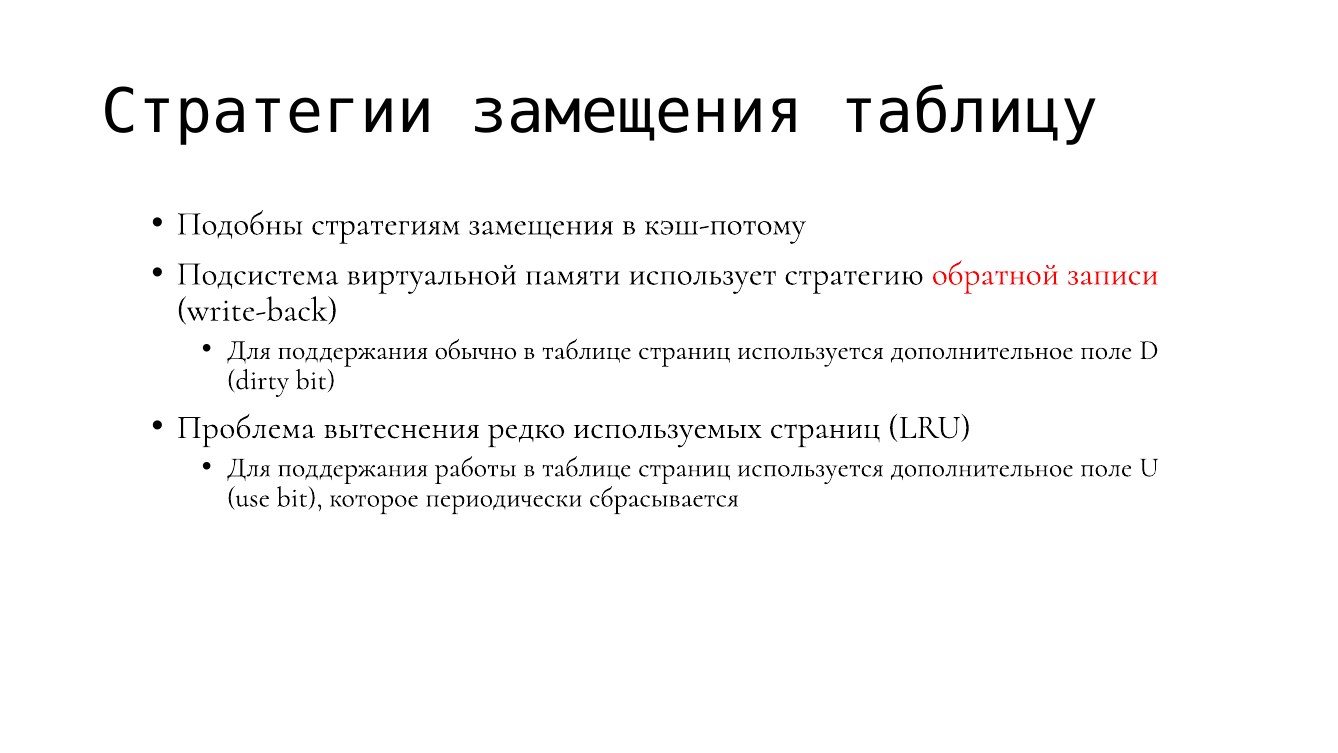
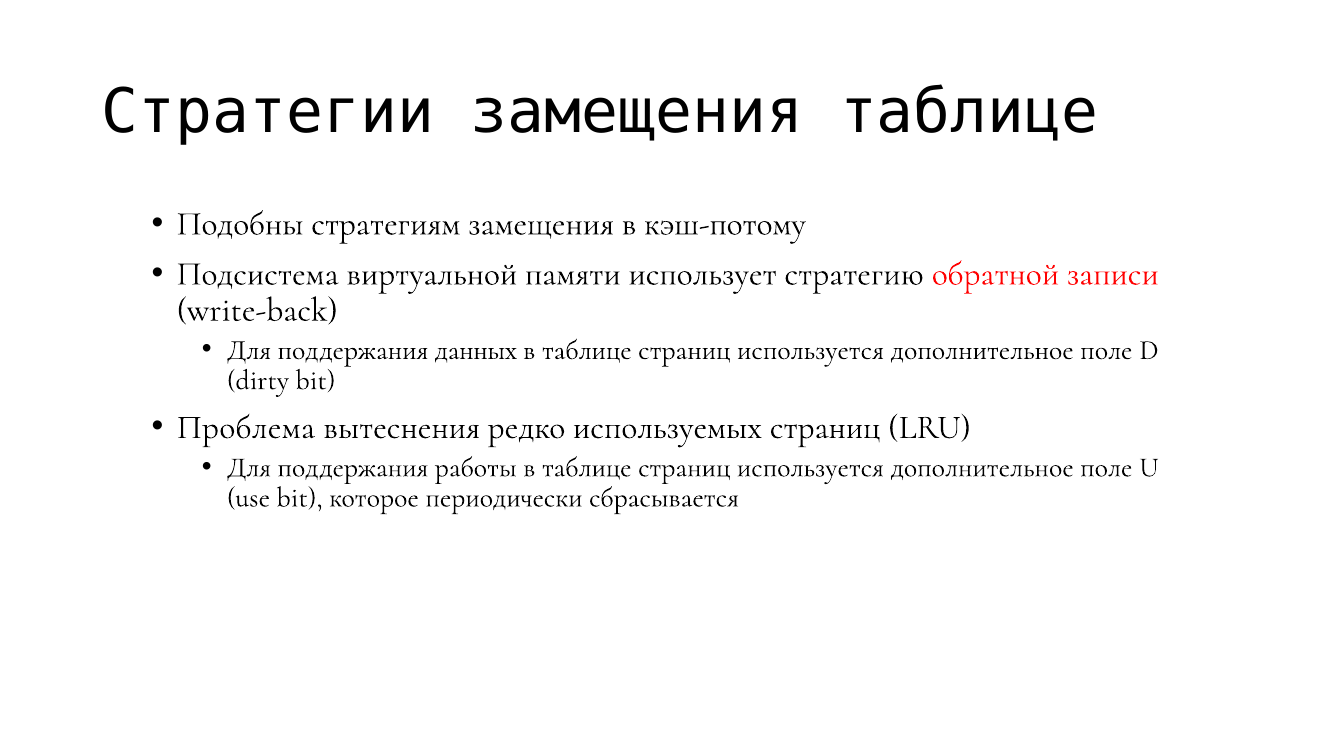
замещения таблицу: таблицу -> таблице
обычно: обычно -> данных
